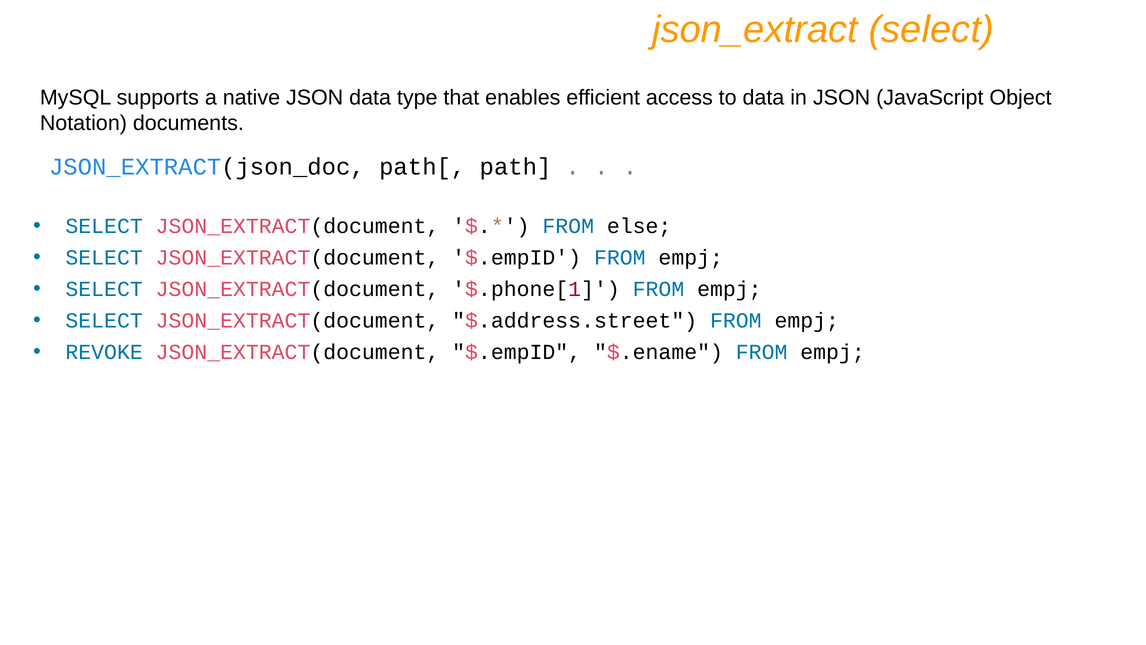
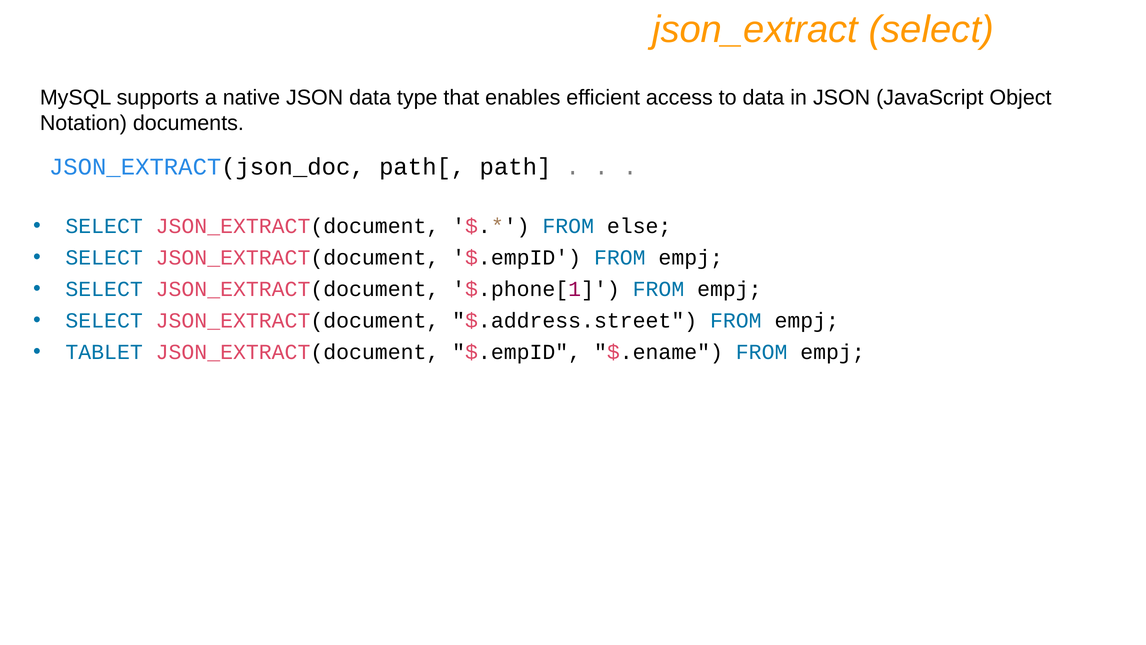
REVOKE: REVOKE -> TABLET
